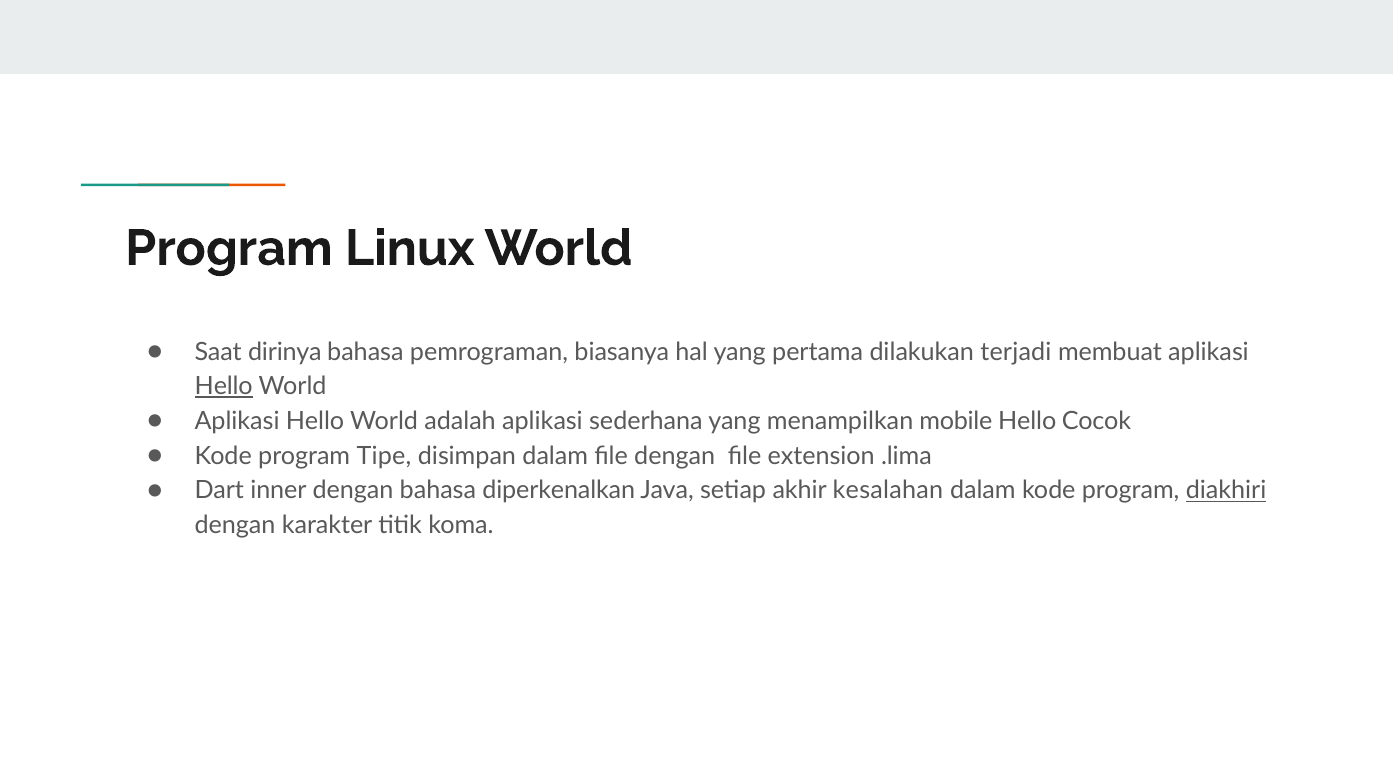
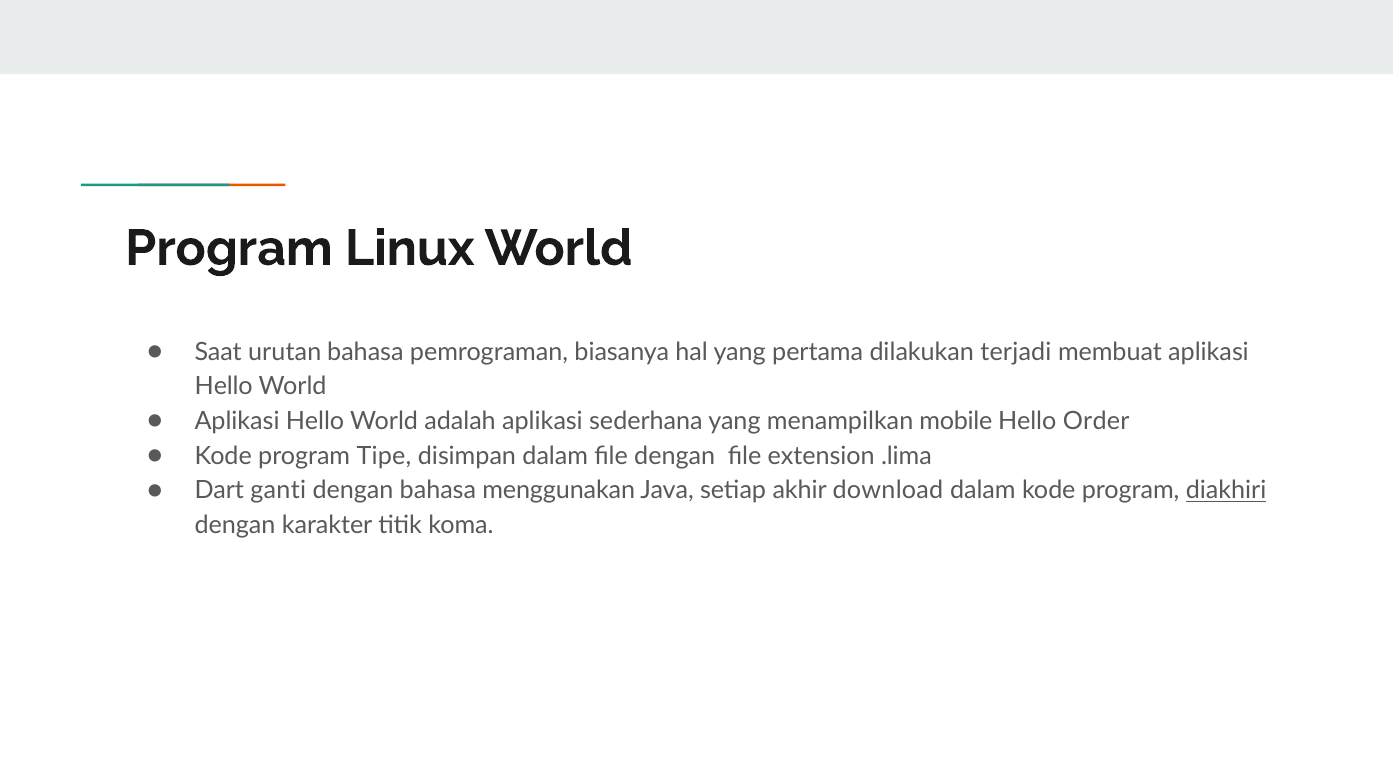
dirinya: dirinya -> urutan
Hello at (224, 387) underline: present -> none
Cocok: Cocok -> Order
inner: inner -> ganti
diperkenalkan: diperkenalkan -> menggunakan
kesalahan: kesalahan -> download
